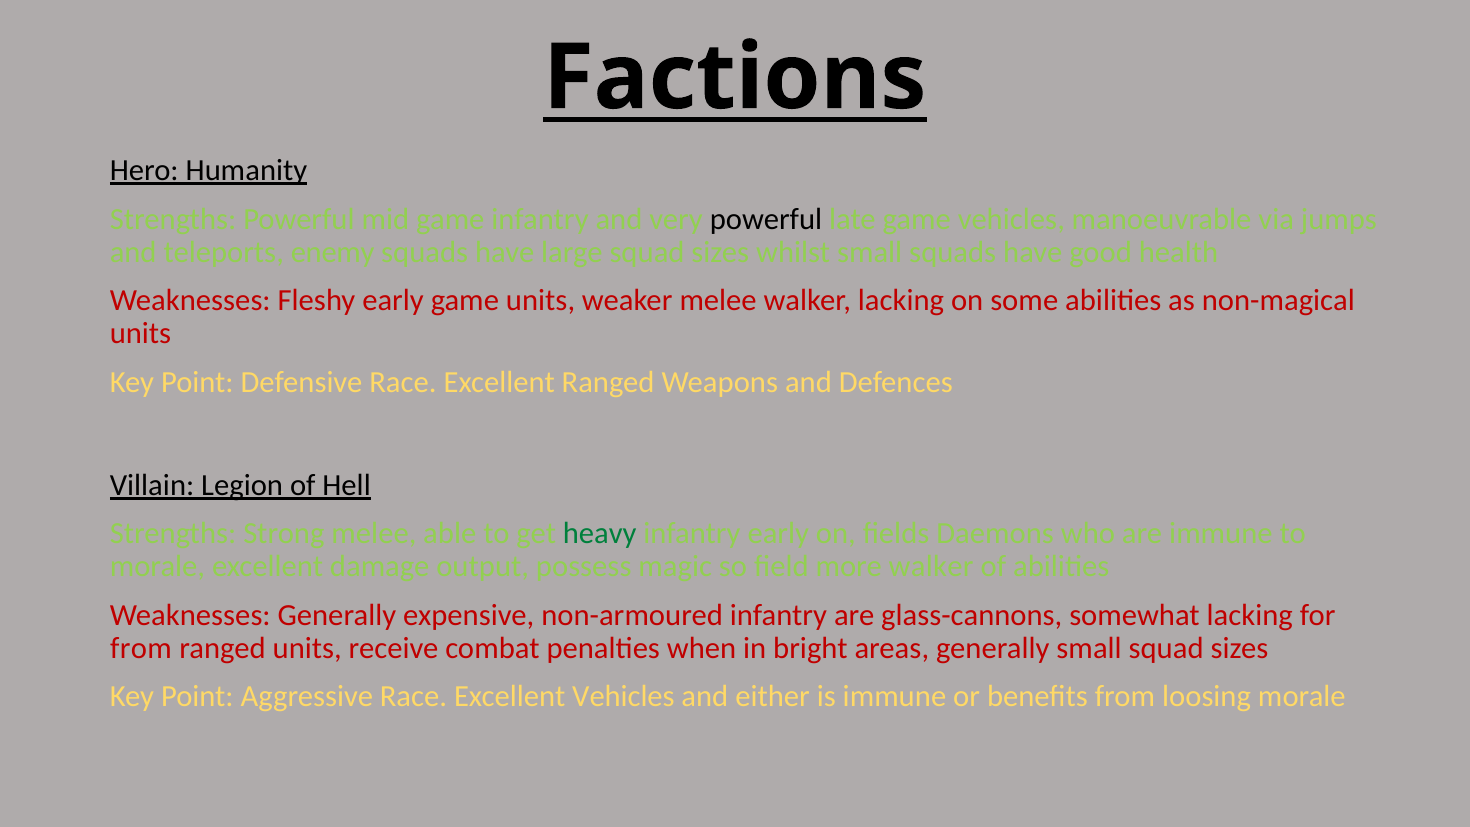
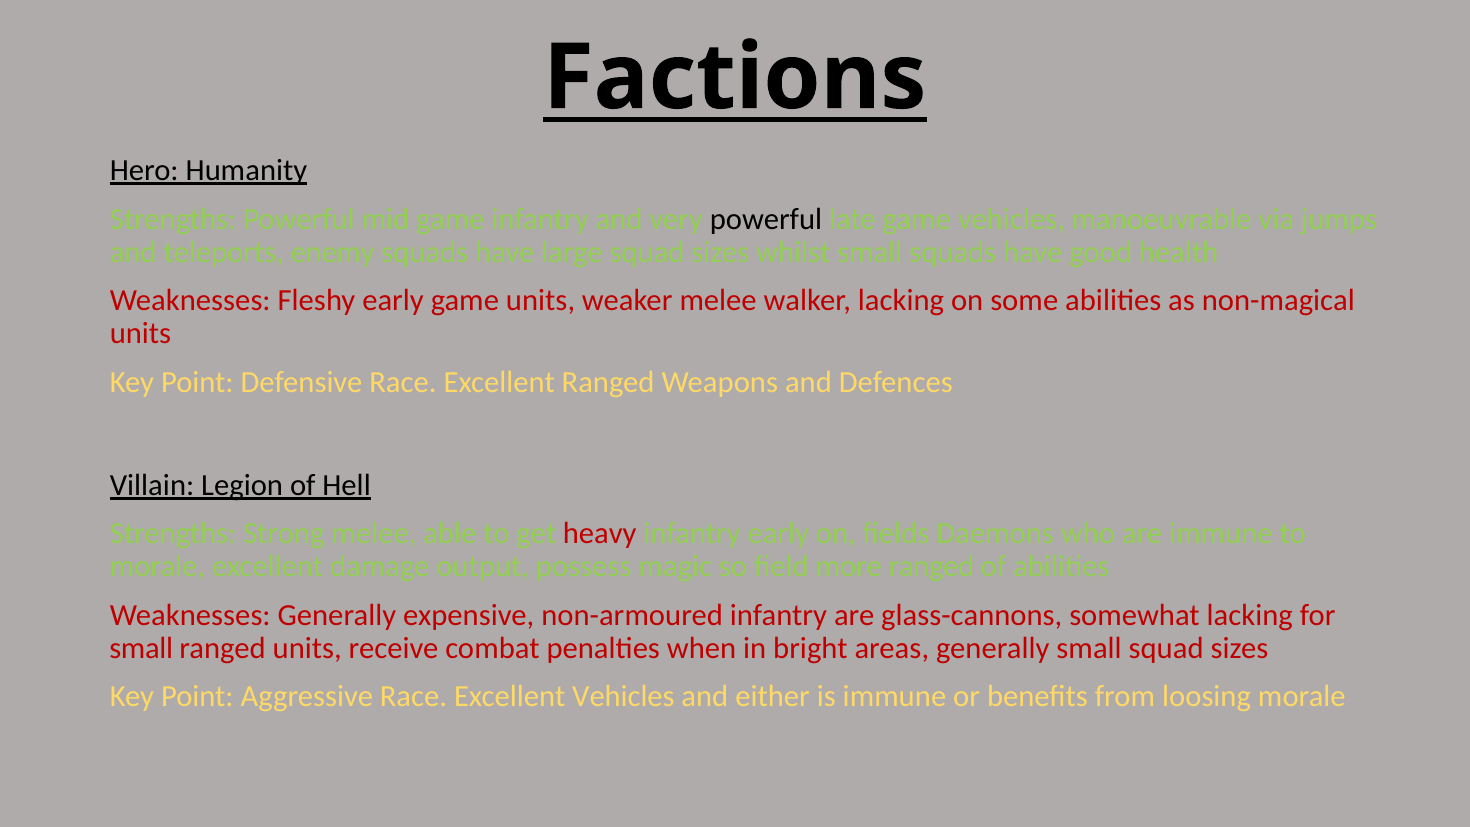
heavy colour: green -> red
more walker: walker -> ranged
from at (141, 648): from -> small
